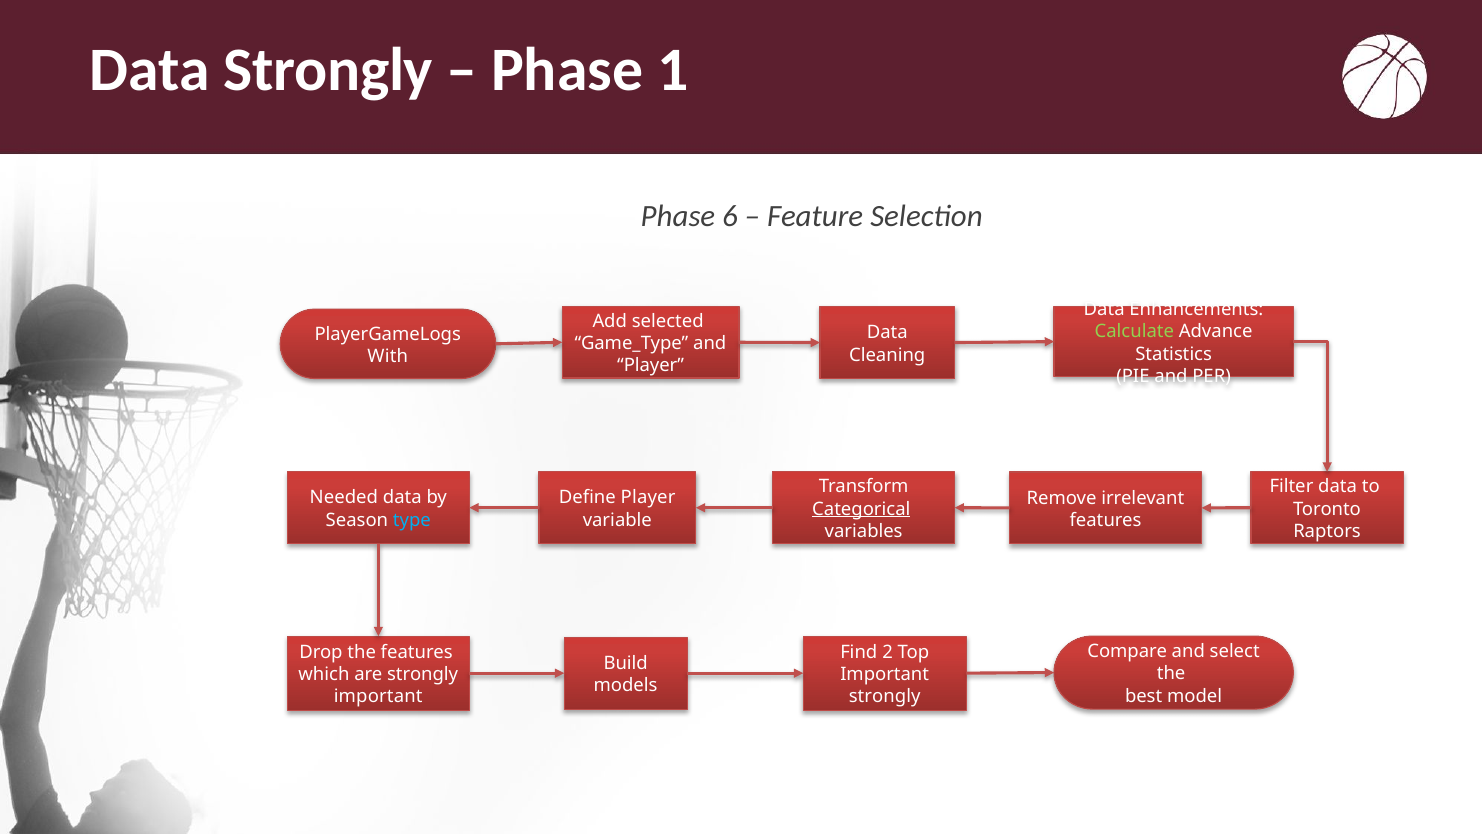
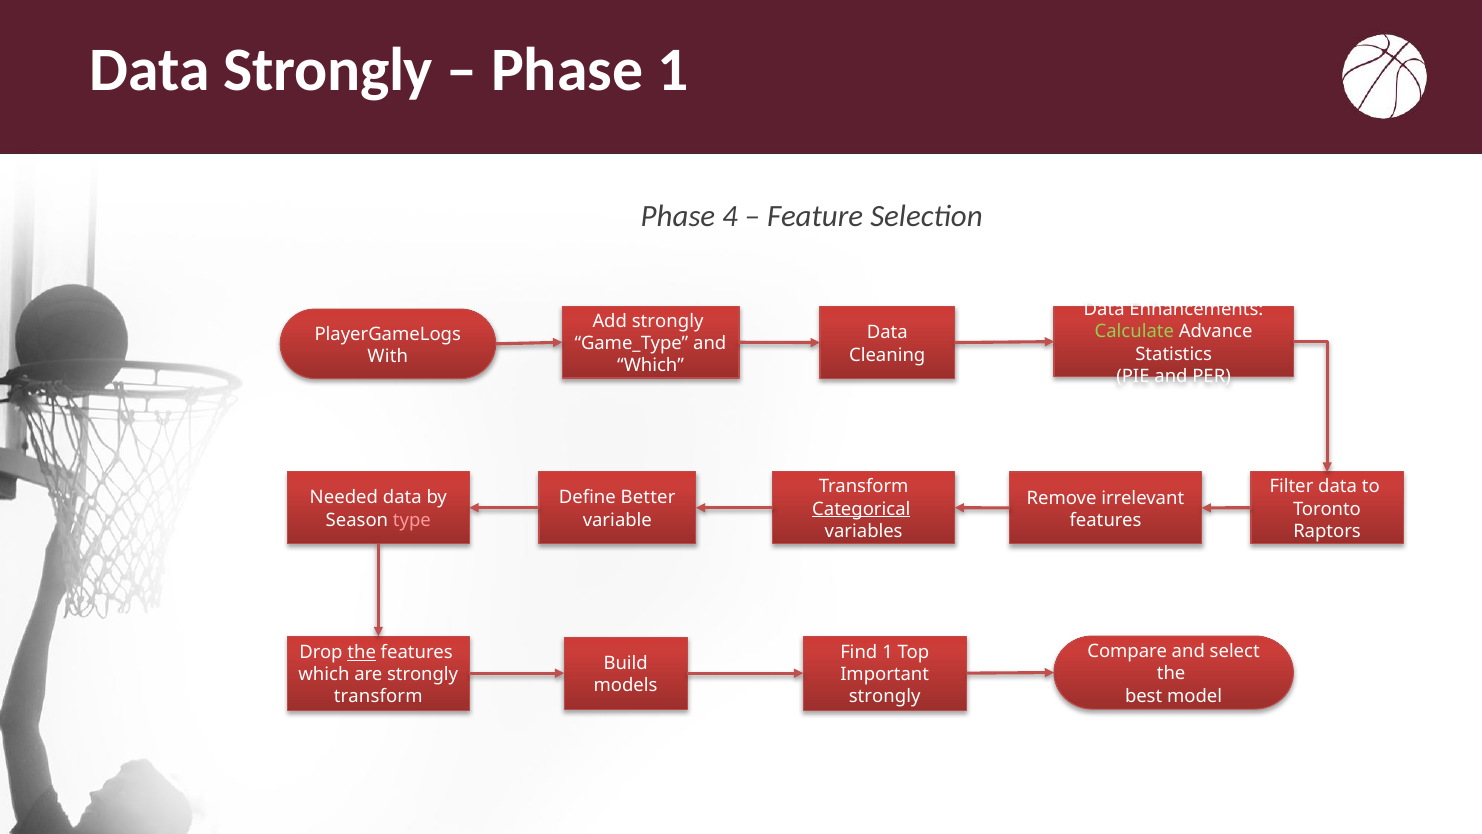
6: 6 -> 4
Add selected: selected -> strongly
Player at (651, 366): Player -> Which
Define Player: Player -> Better
type colour: light blue -> pink
the at (362, 652) underline: none -> present
Find 2: 2 -> 1
important at (378, 697): important -> transform
